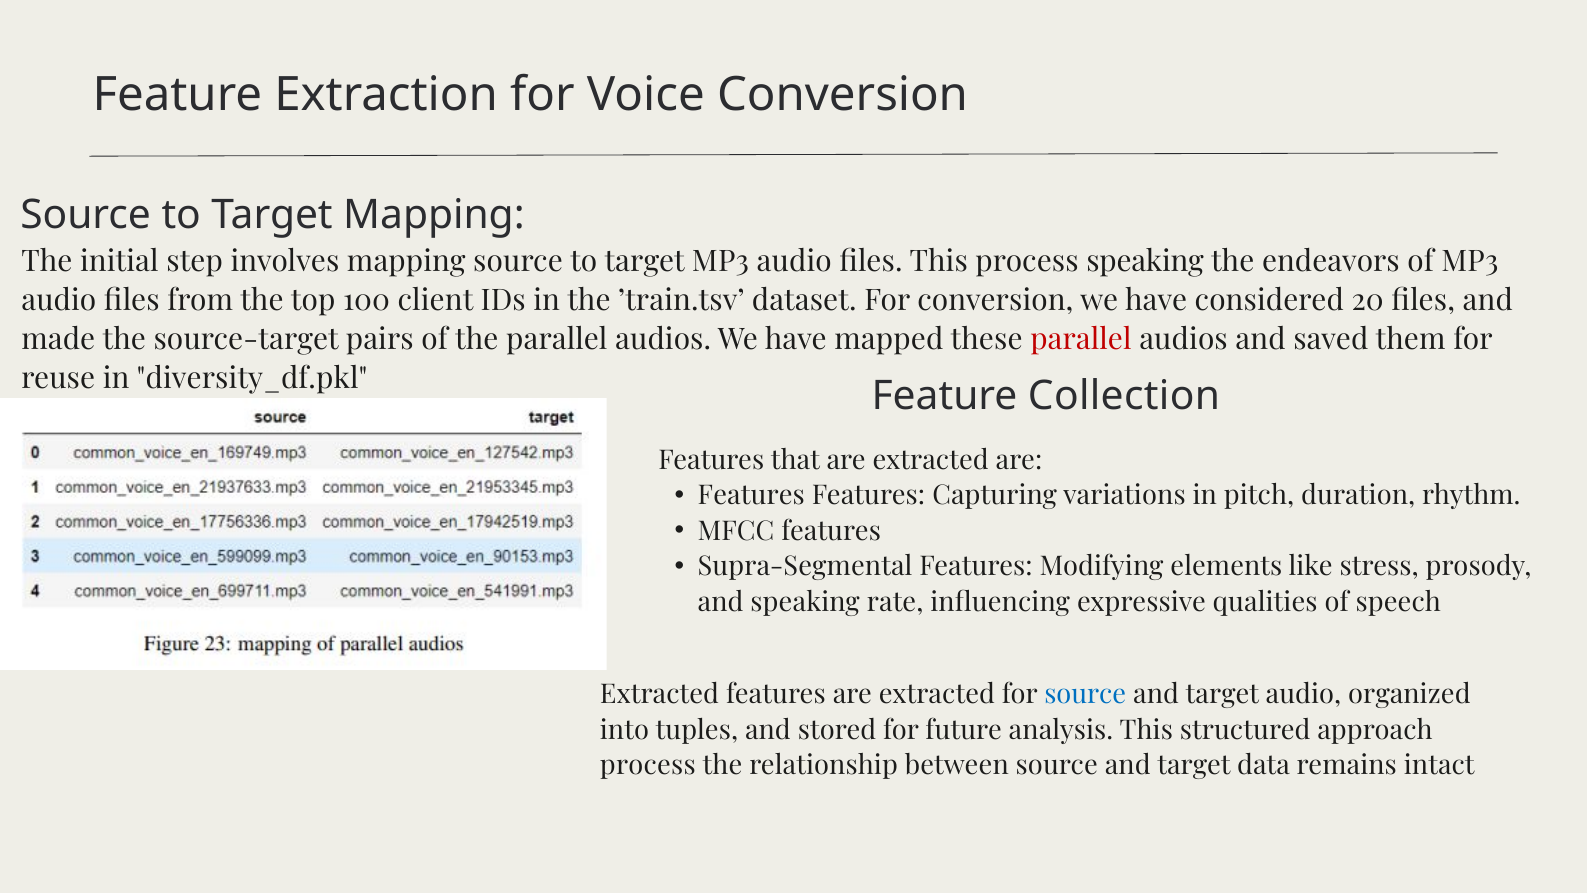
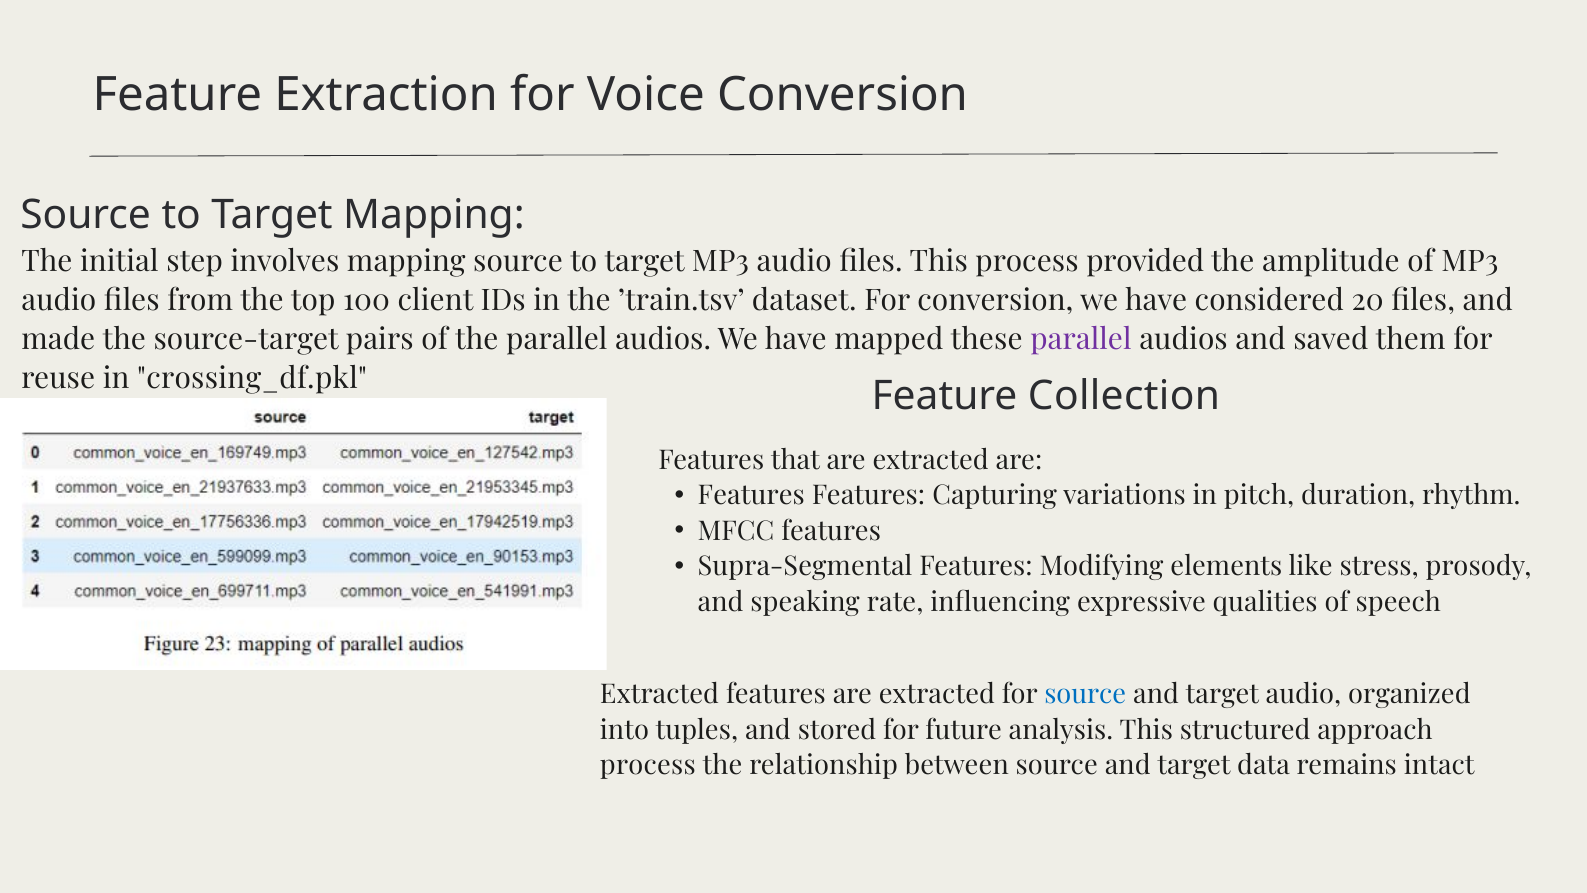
process speaking: speaking -> provided
endeavors: endeavors -> amplitude
parallel at (1081, 339) colour: red -> purple
diversity_df.pkl: diversity_df.pkl -> crossing_df.pkl
